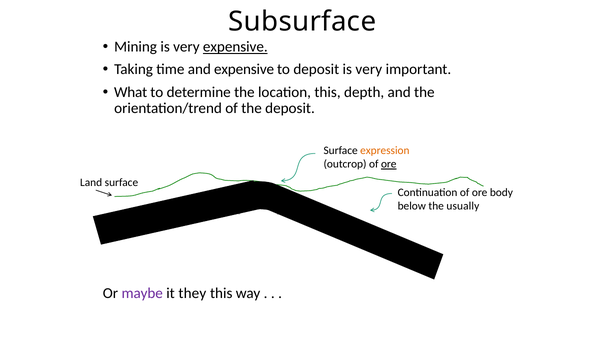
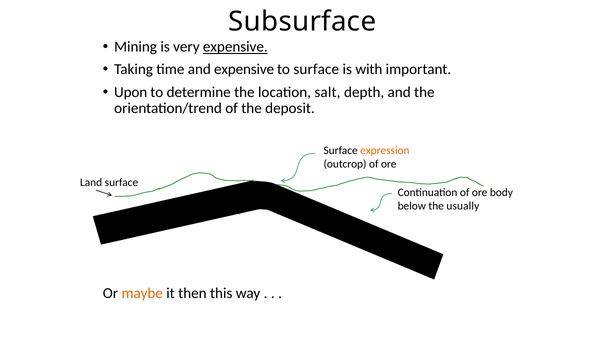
to deposit: deposit -> surface
very at (369, 70): very -> with
What: What -> Upon
location this: this -> salt
ore at (389, 164) underline: present -> none
maybe colour: purple -> orange
they: they -> then
